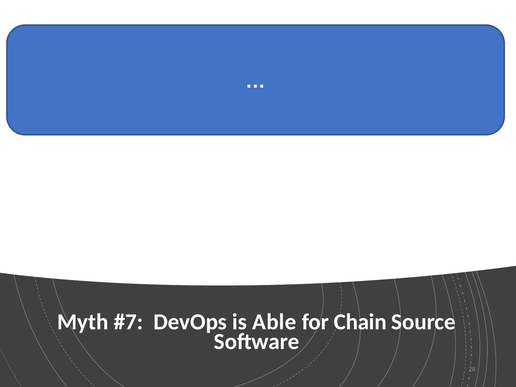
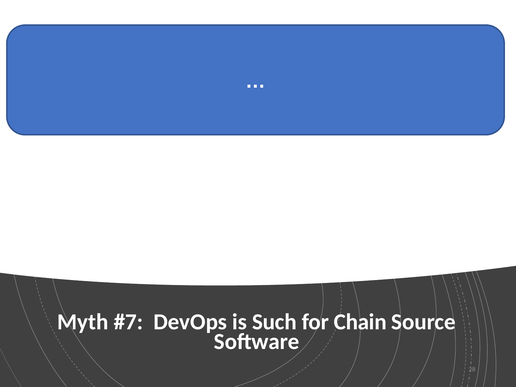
Able: Able -> Such
